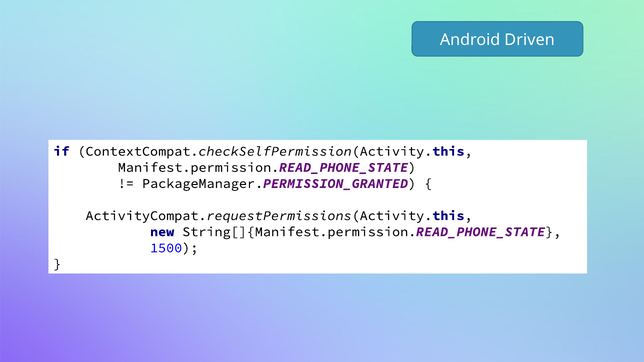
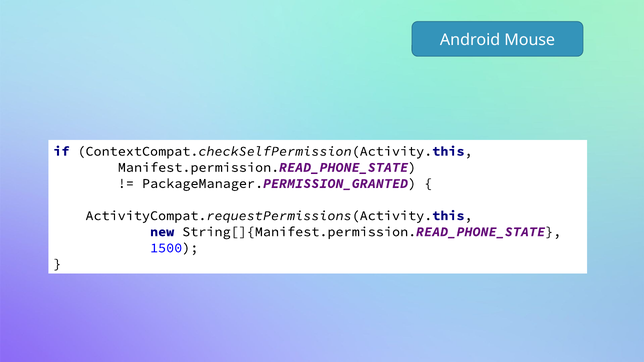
Driven: Driven -> Mouse
